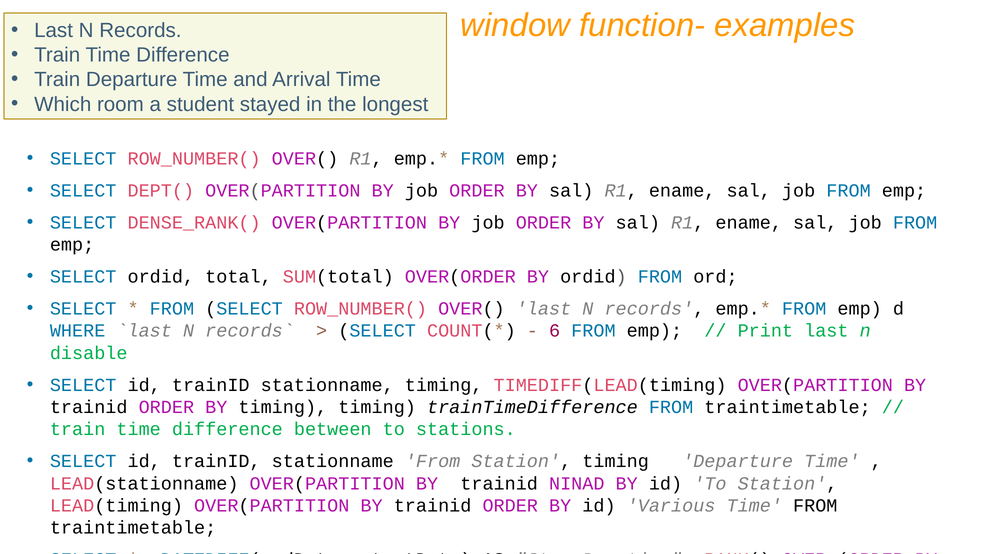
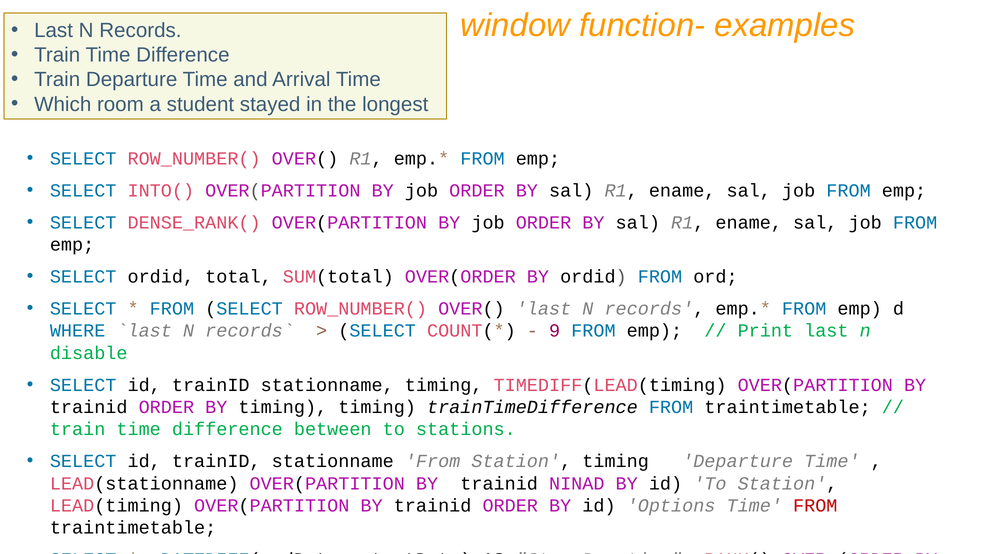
DEPT(: DEPT( -> INTO(
6: 6 -> 9
Various: Various -> Options
FROM at (815, 506) colour: black -> red
